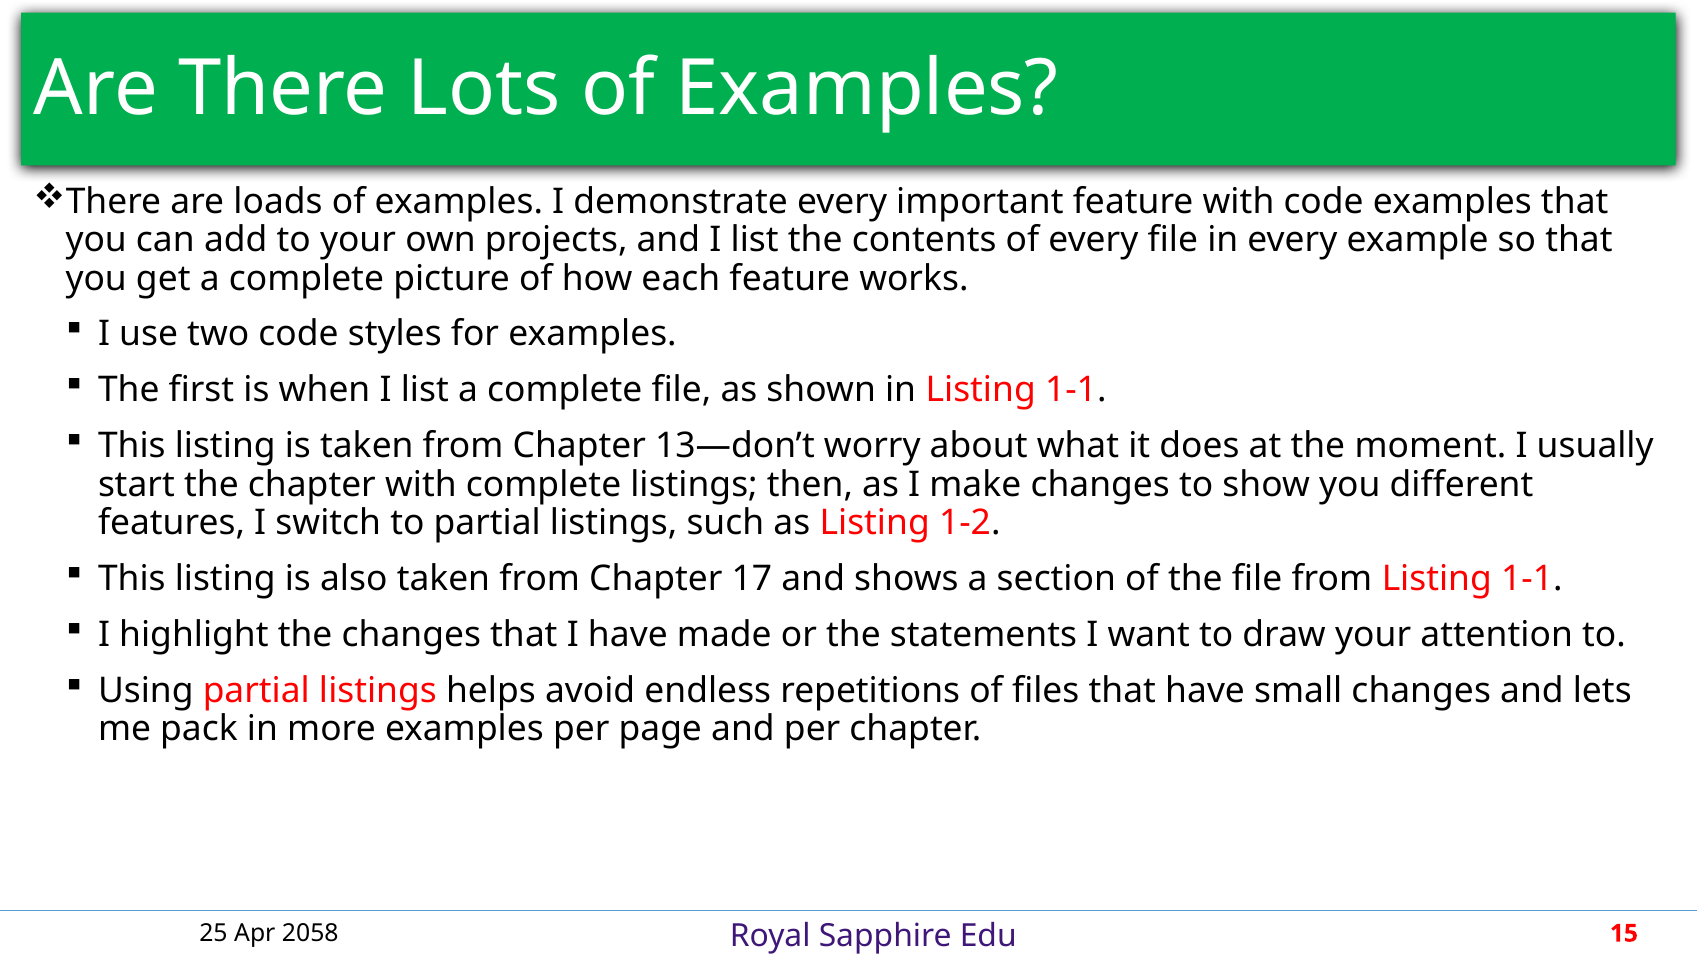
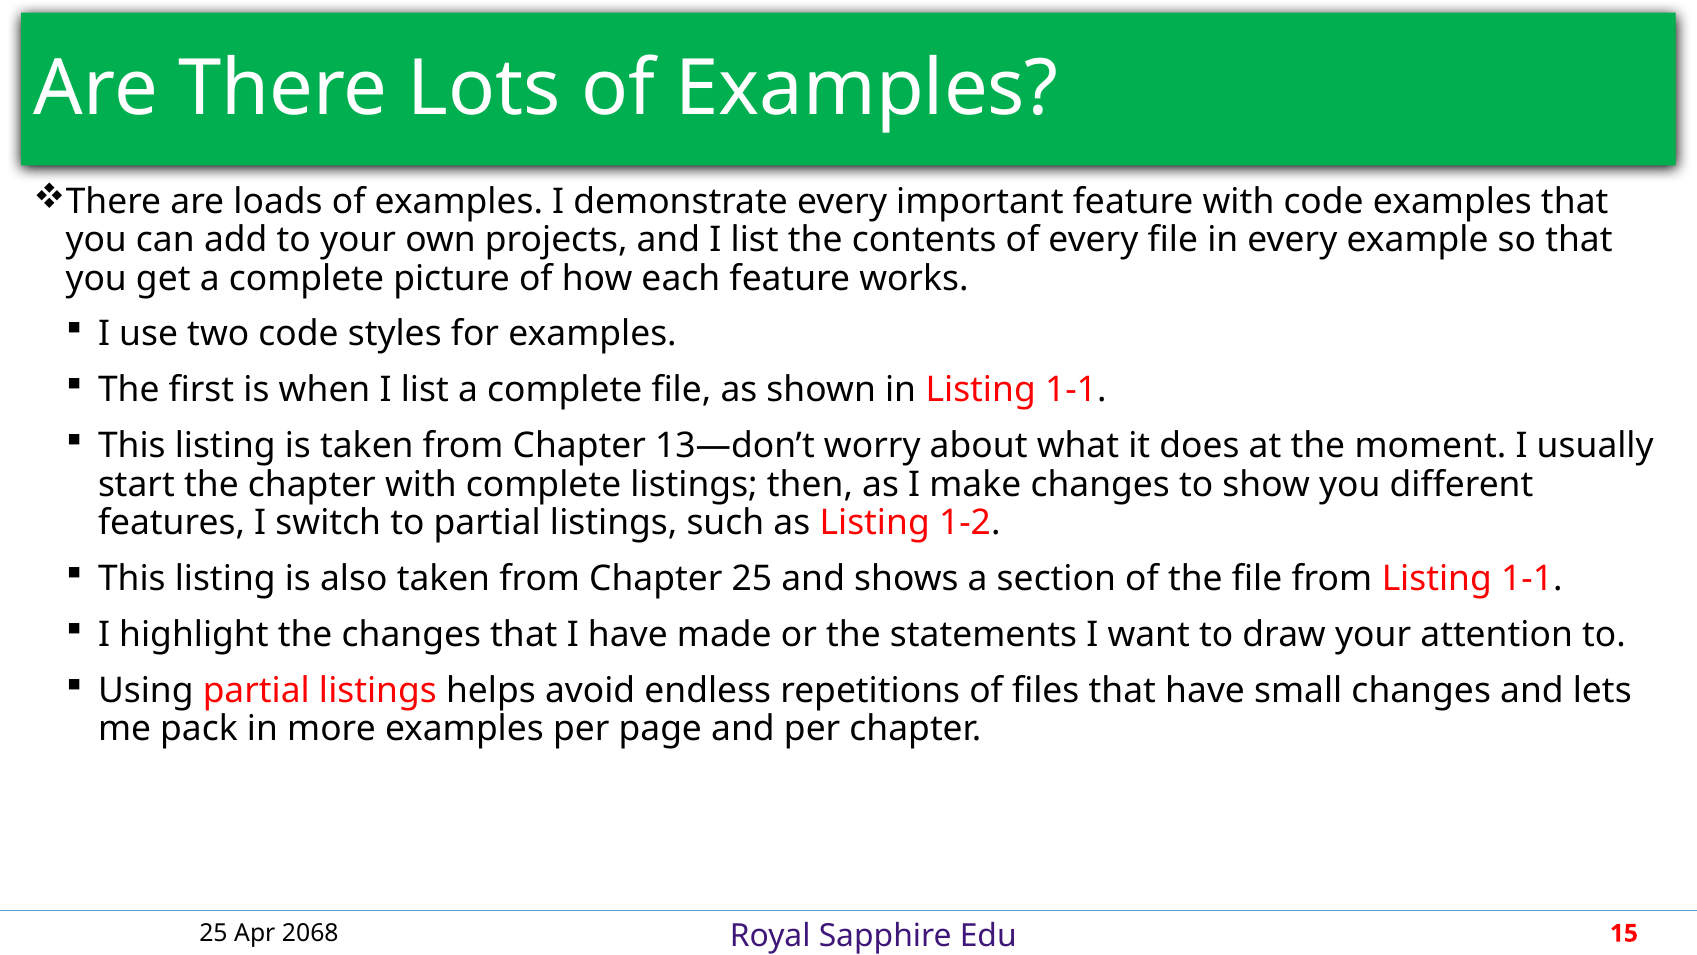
from Chapter 17: 17 -> 25
2058: 2058 -> 2068
